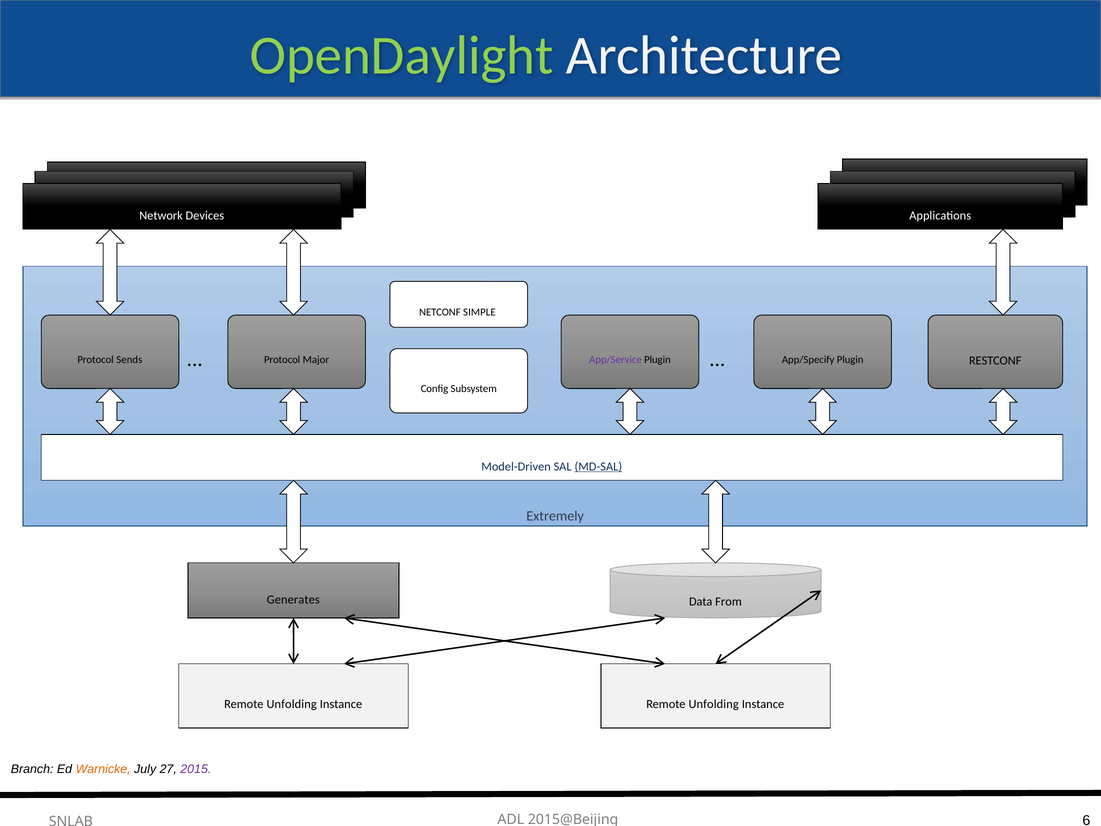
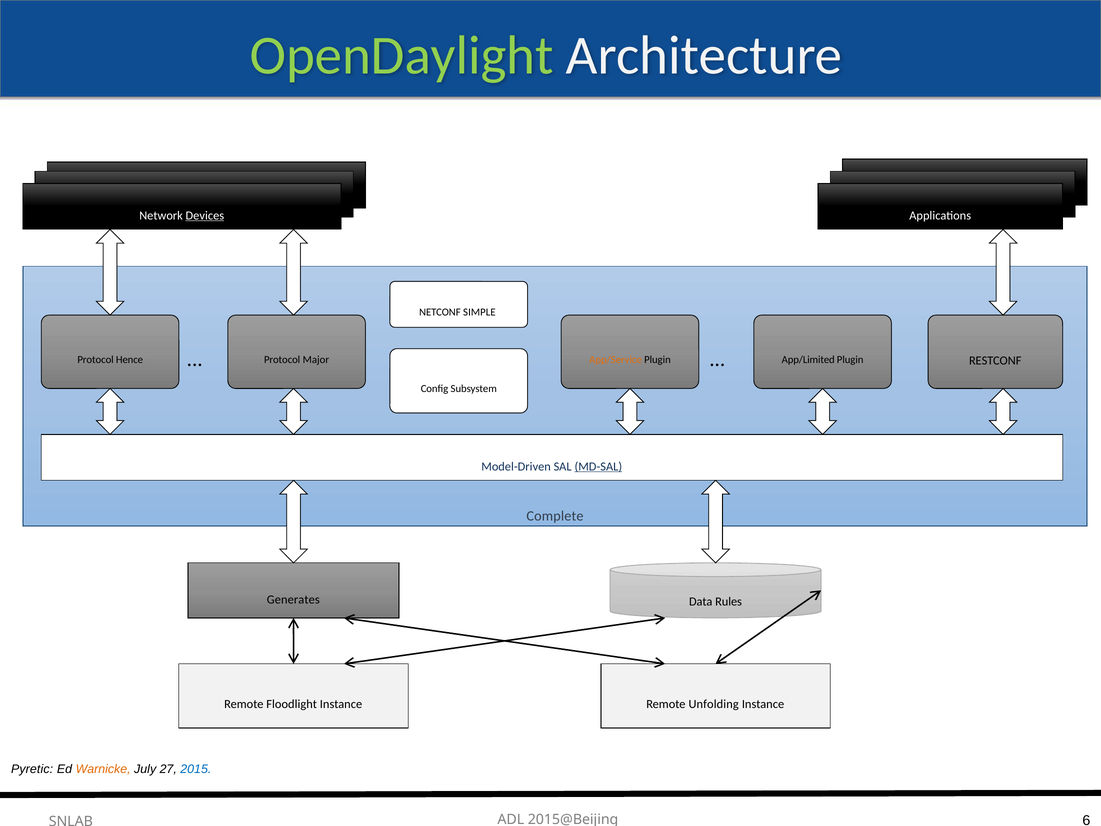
Devices at (205, 215) underline: none -> present
Sends: Sends -> Hence
App/Service colour: purple -> orange
App/Specify: App/Specify -> App/Limited
Extremely: Extremely -> Complete
From: From -> Rules
Unfolding at (292, 704): Unfolding -> Floodlight
Branch: Branch -> Pyretic
2015 colour: purple -> blue
